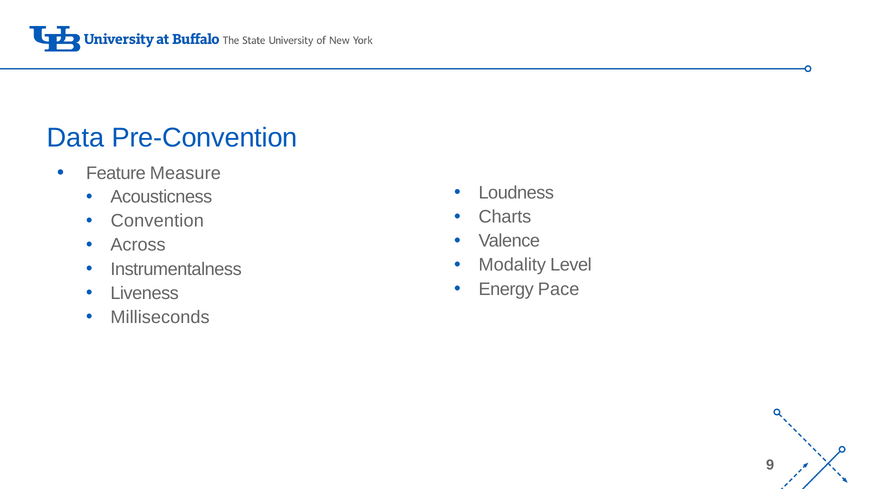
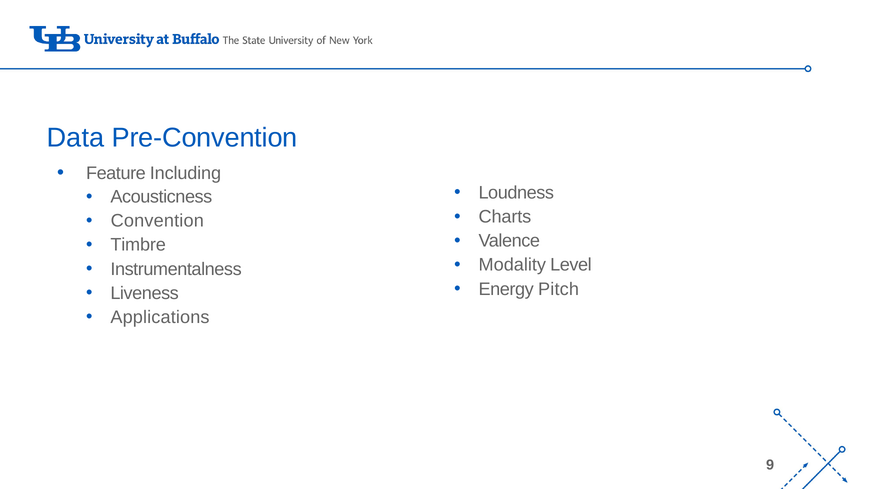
Measure: Measure -> Including
Across: Across -> Timbre
Pace: Pace -> Pitch
Milliseconds: Milliseconds -> Applications
